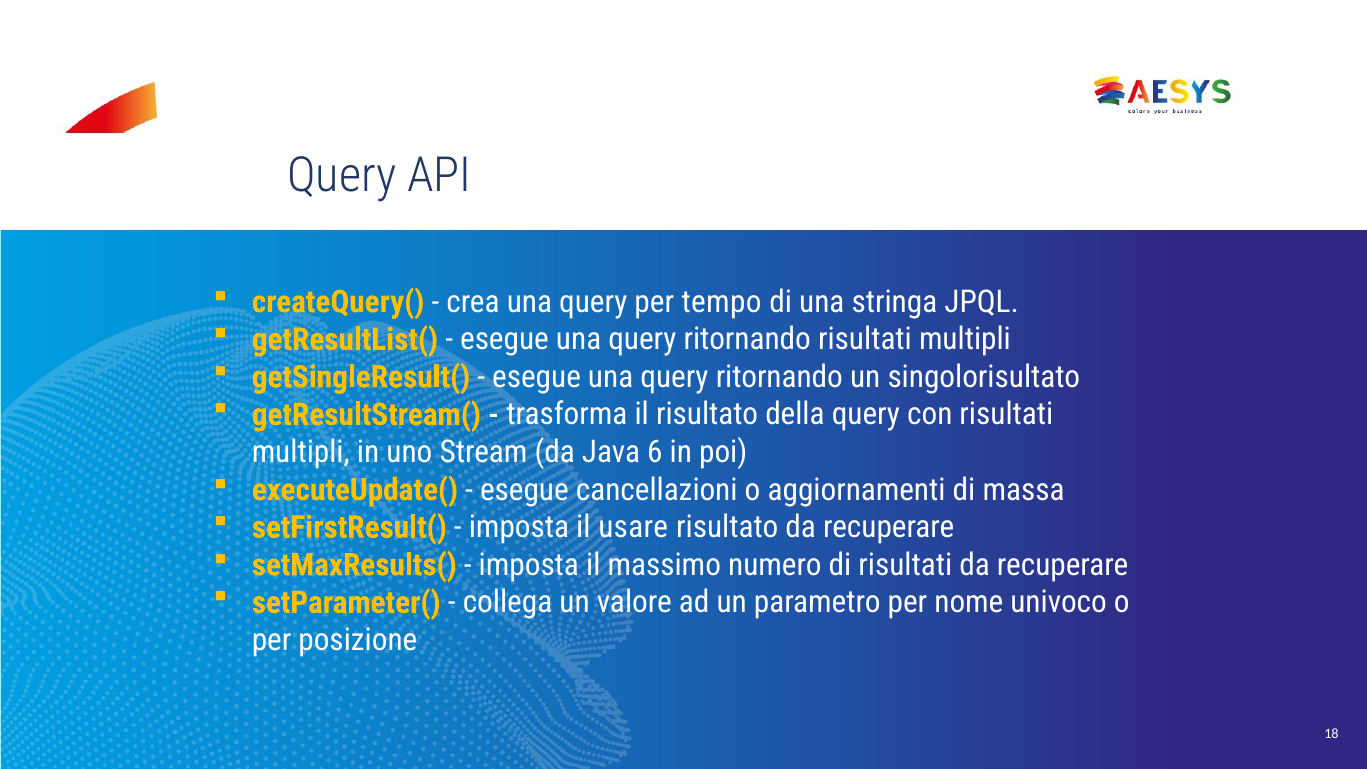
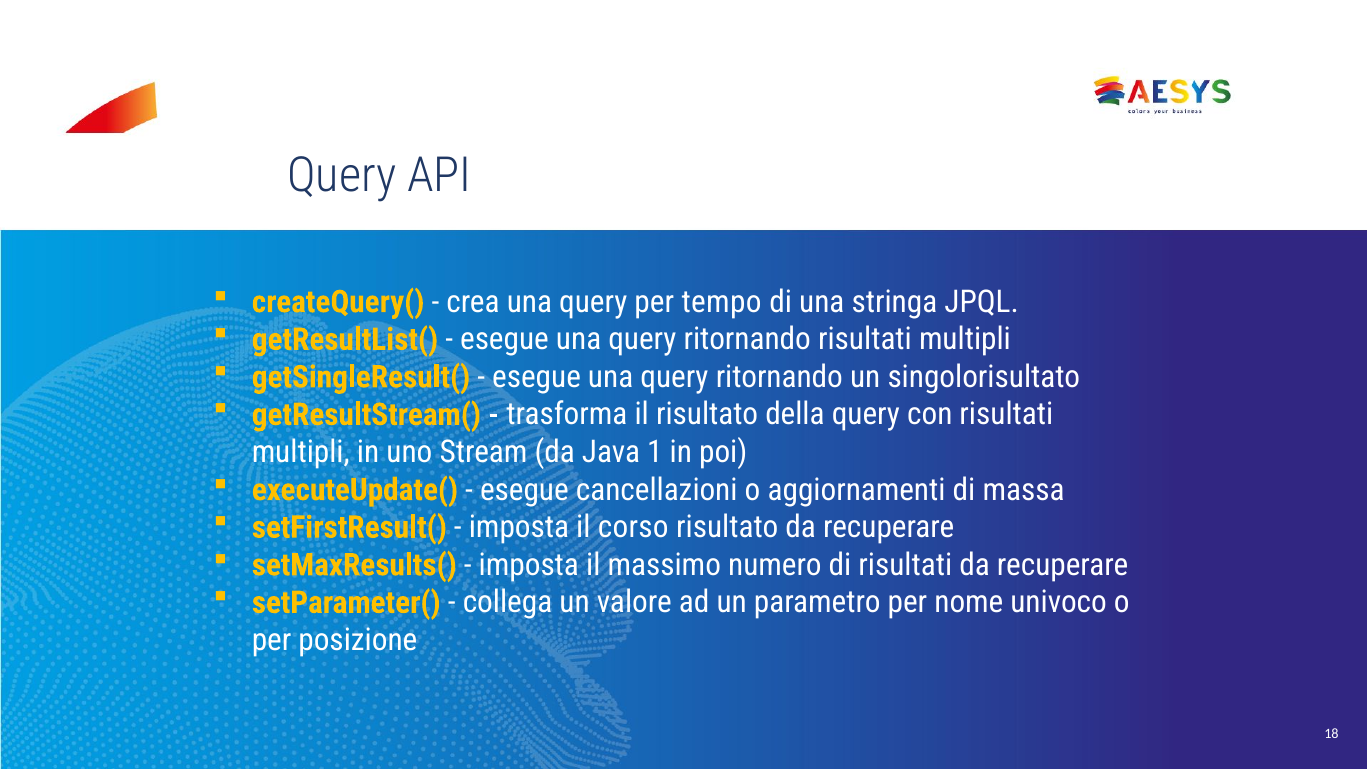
6: 6 -> 1
usare: usare -> corso
